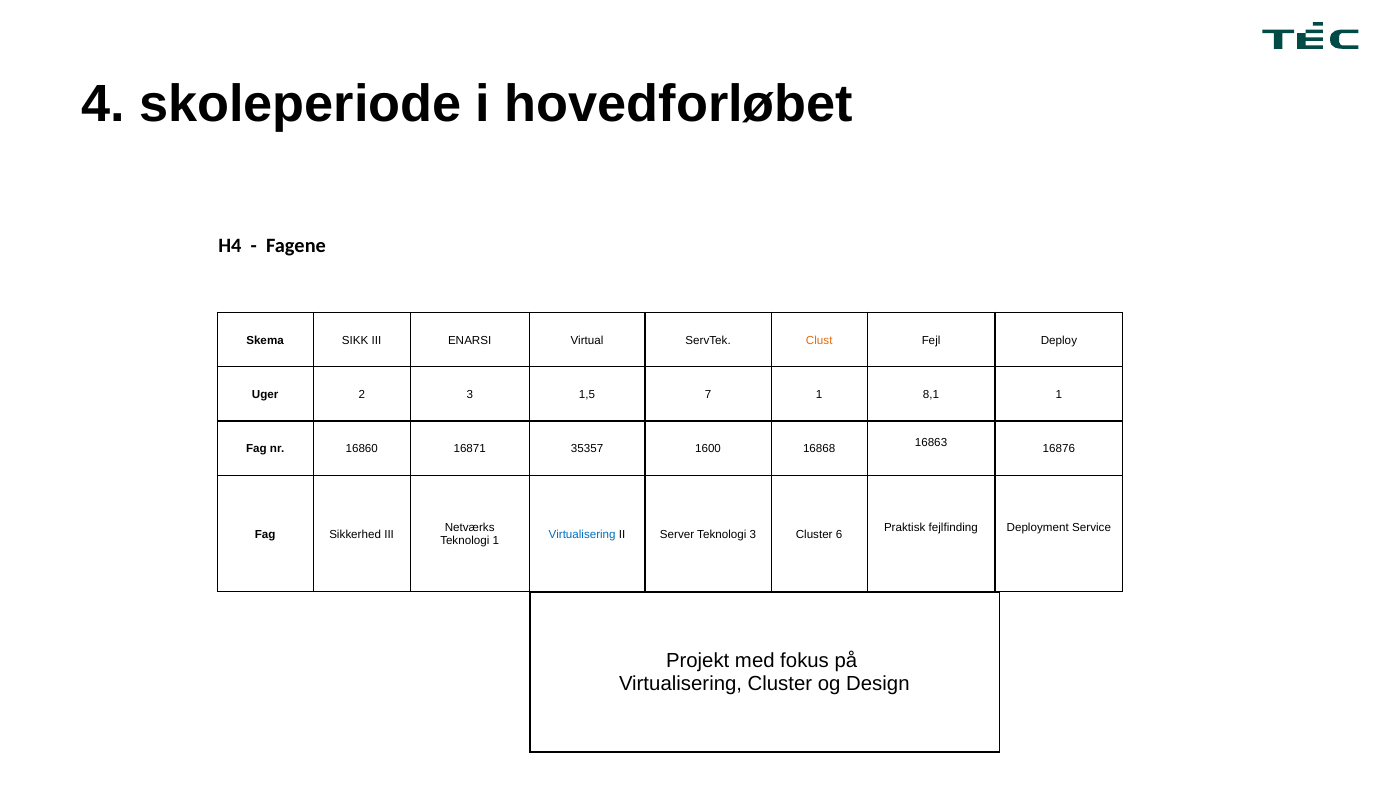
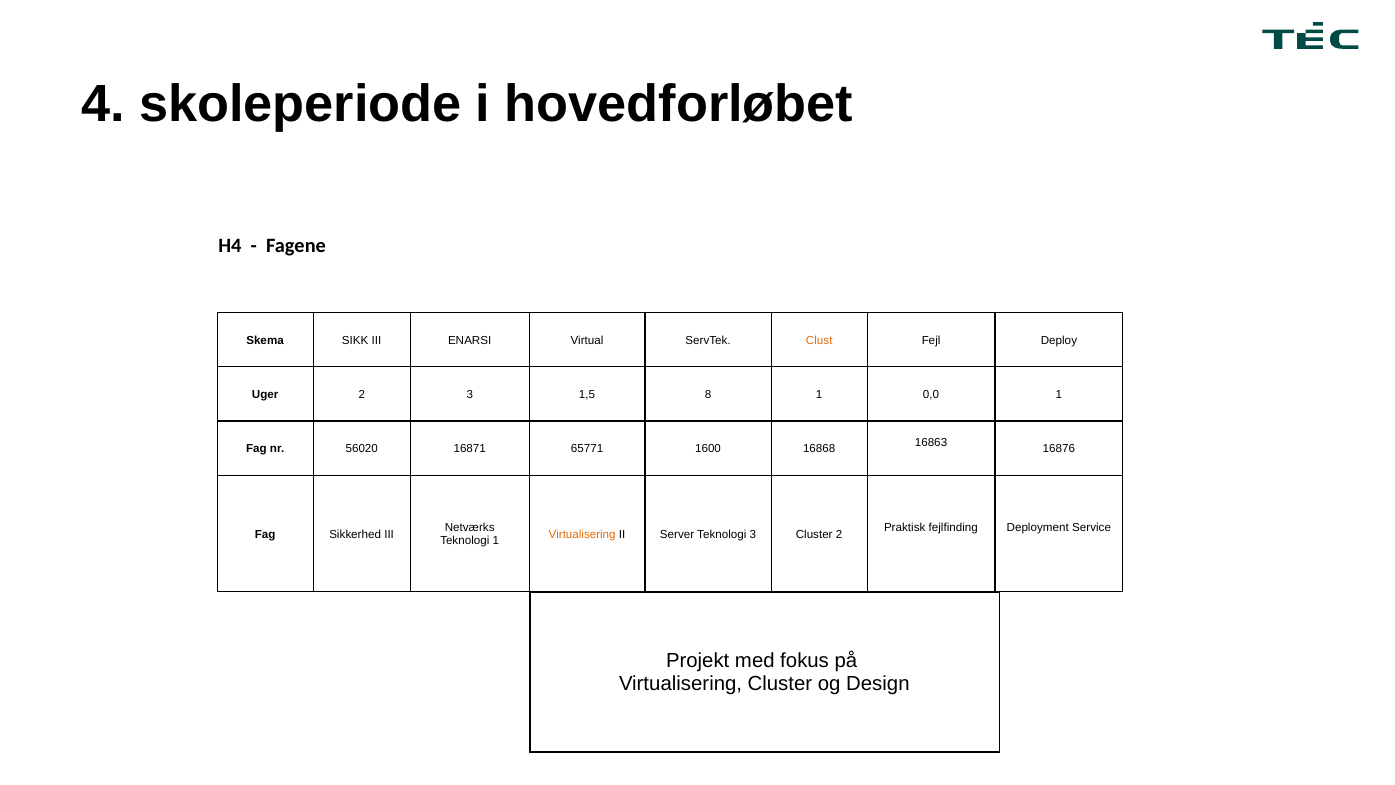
7: 7 -> 8
8,1: 8,1 -> 0,0
16860: 16860 -> 56020
35357: 35357 -> 65771
Virtualisering at (582, 534) colour: blue -> orange
Cluster 6: 6 -> 2
